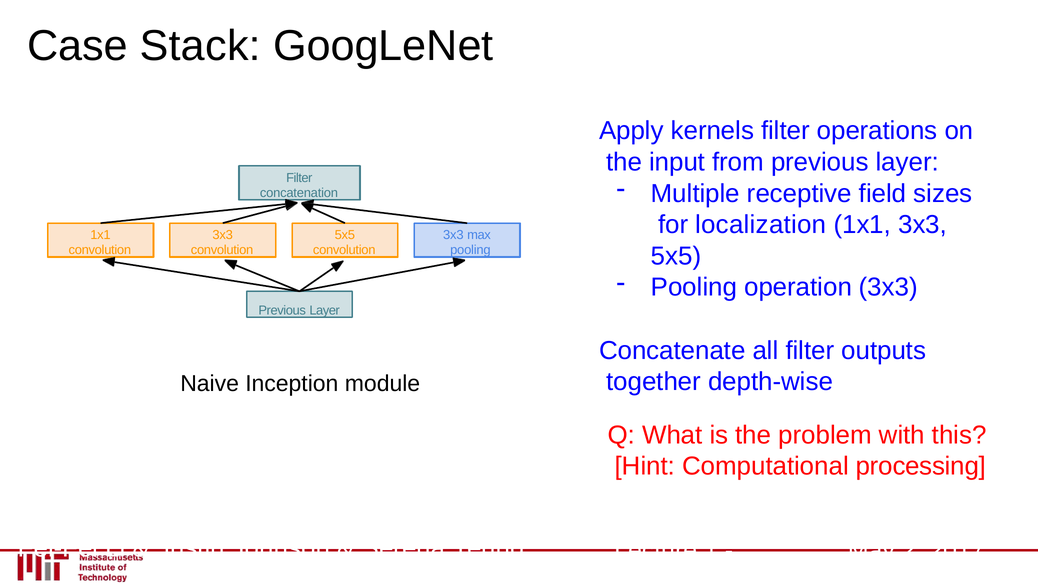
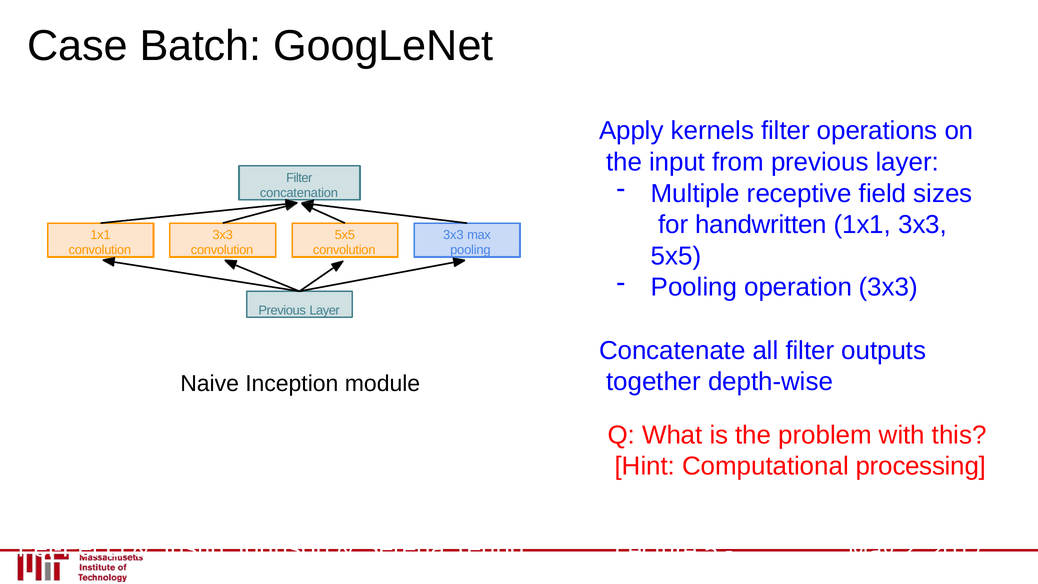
Stack: Stack -> Batch
localization: localization -> handwritten
1: 1 -> 5
